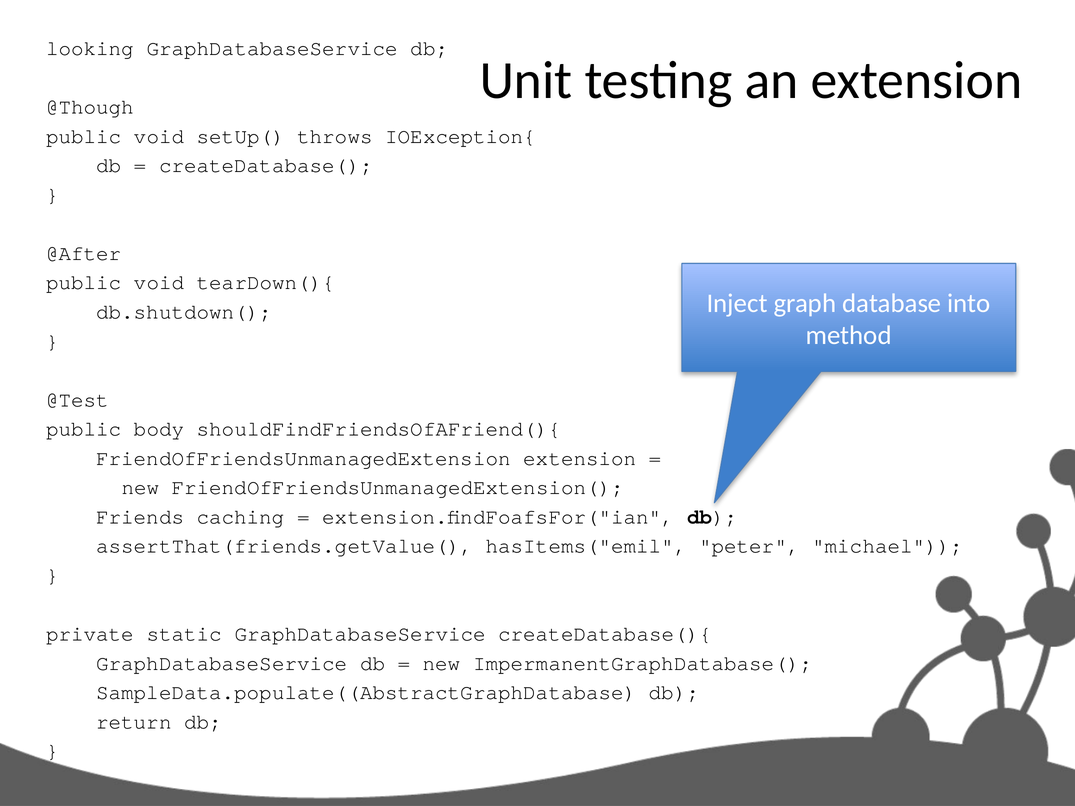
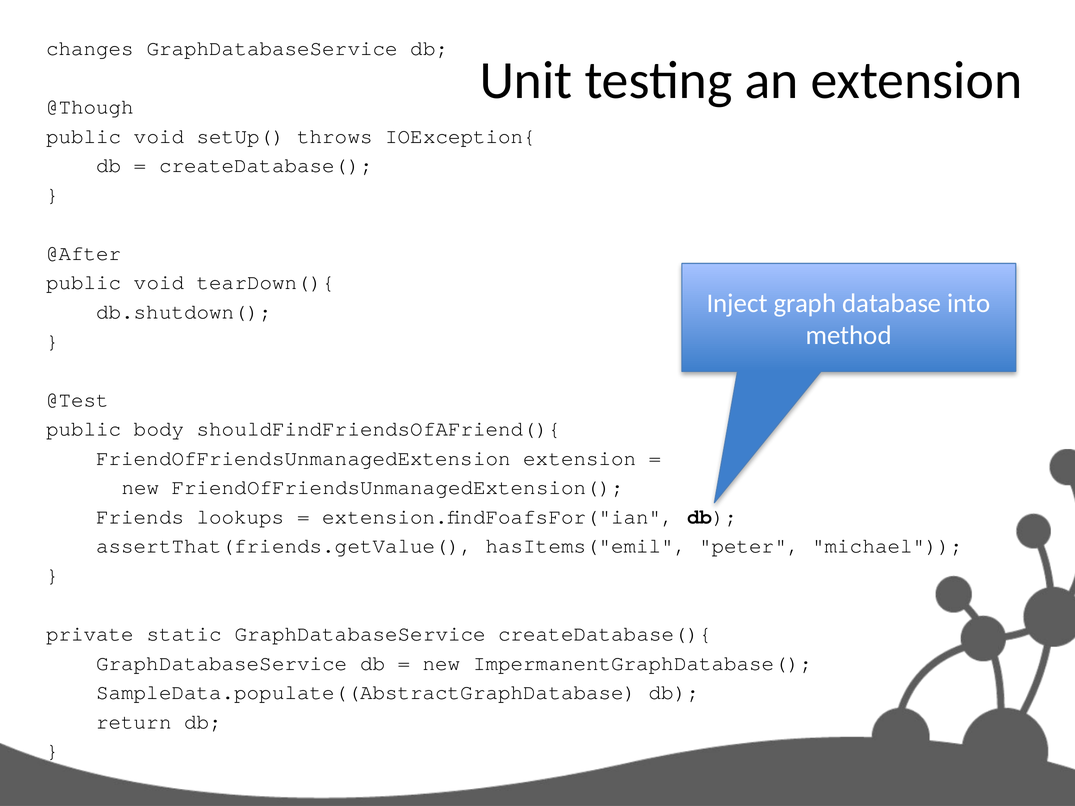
looking: looking -> changes
caching: caching -> lookups
